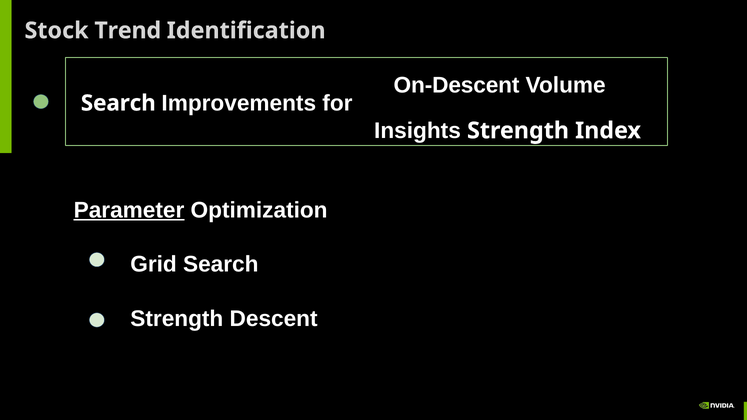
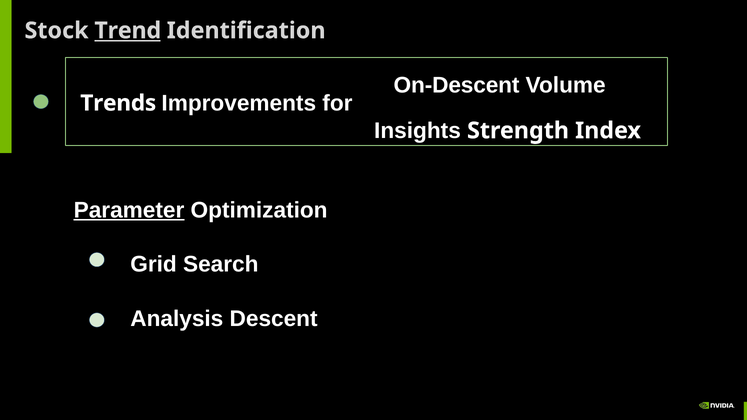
Trend underline: none -> present
Search at (118, 103): Search -> Trends
Strength at (177, 319): Strength -> Analysis
